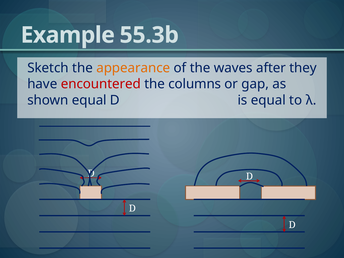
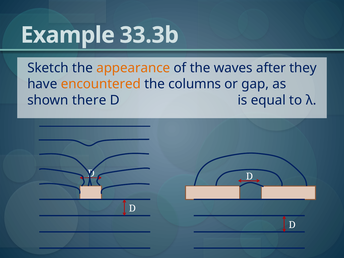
55.3b: 55.3b -> 33.3b
encountered colour: red -> orange
shown equal: equal -> there
